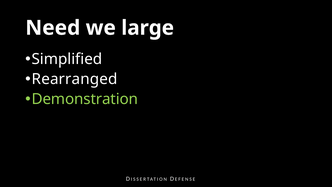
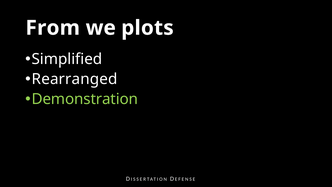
Need: Need -> From
large: large -> plots
